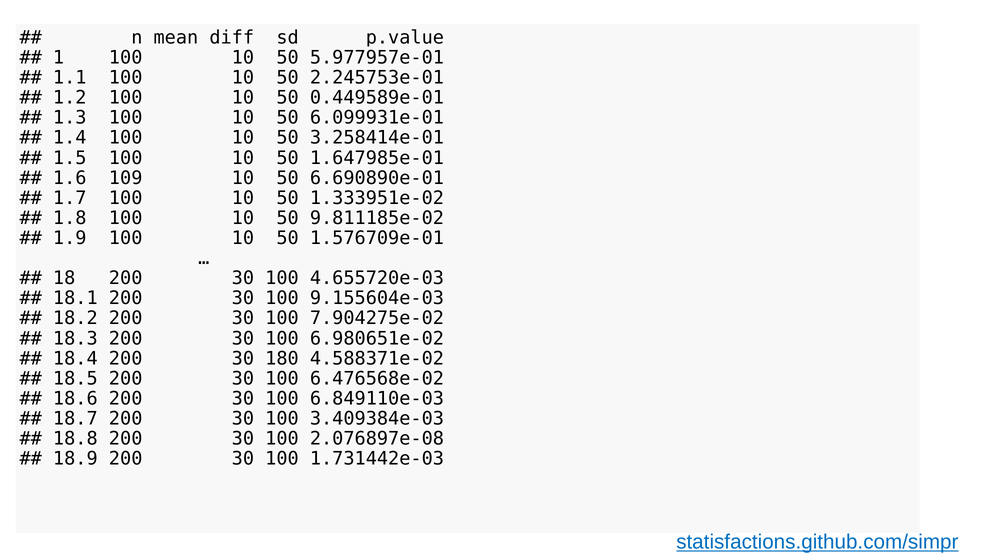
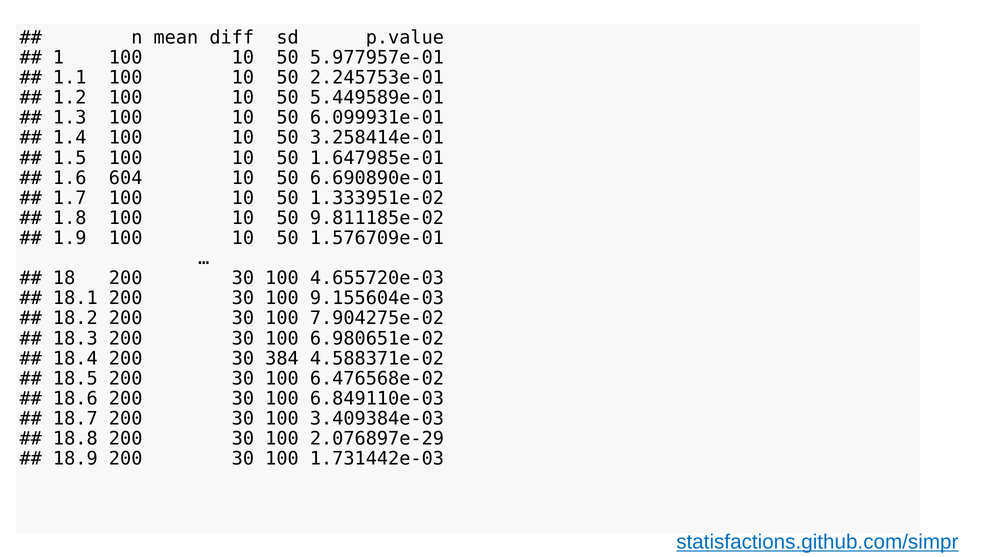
0.449589e-01: 0.449589e-01 -> 5.449589e-01
109: 109 -> 604
180: 180 -> 384
2.076897e-08: 2.076897e-08 -> 2.076897e-29
